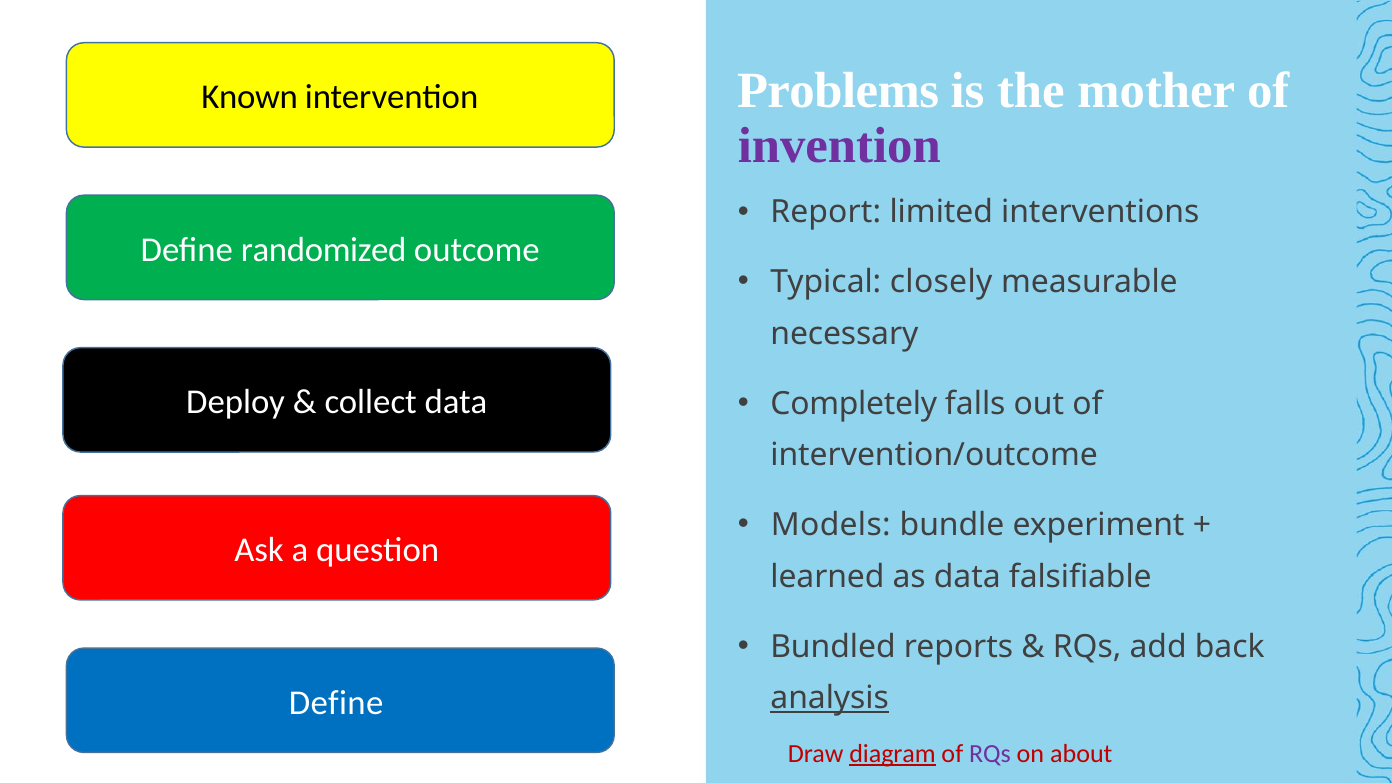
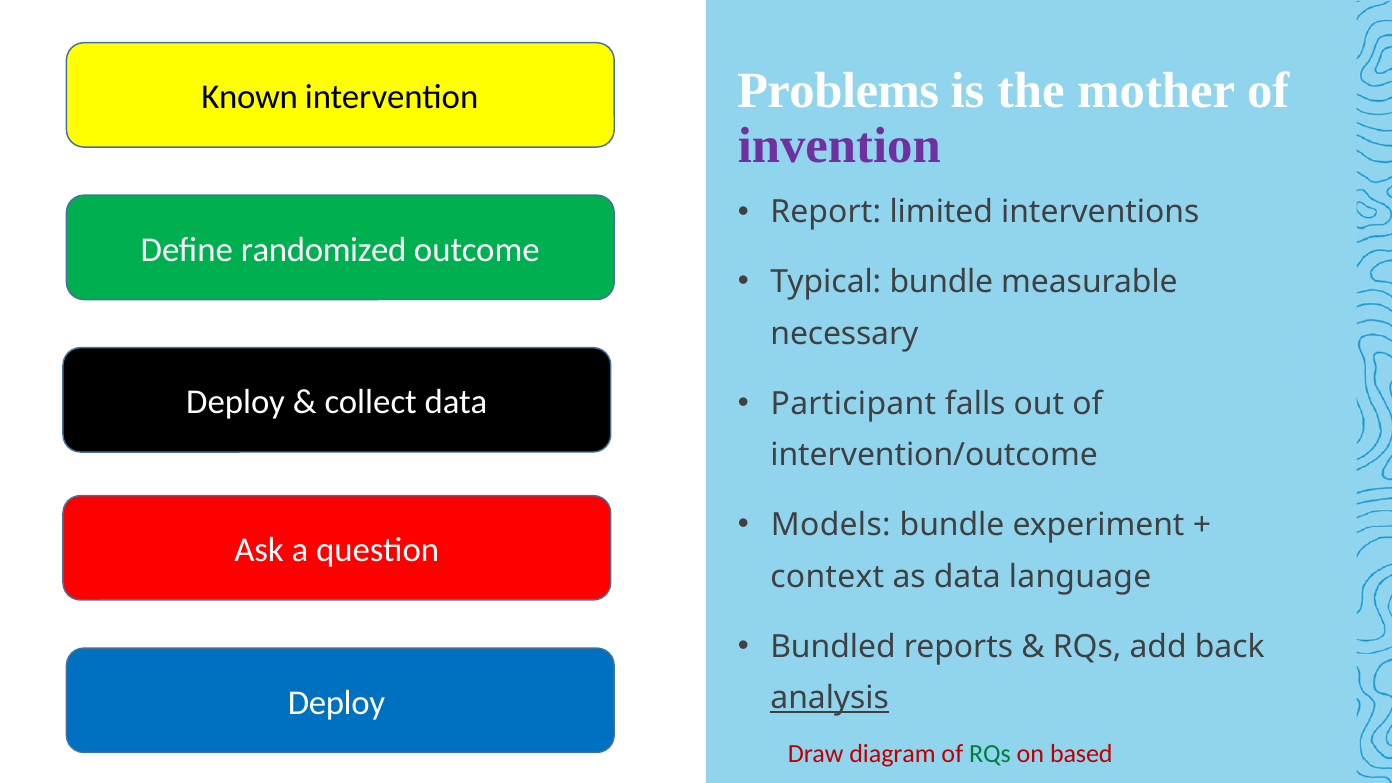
Typical closely: closely -> bundle
Completely: Completely -> Participant
learned: learned -> context
falsifiable: falsifiable -> language
Define at (336, 703): Define -> Deploy
diagram underline: present -> none
RQs at (990, 754) colour: purple -> green
about: about -> based
